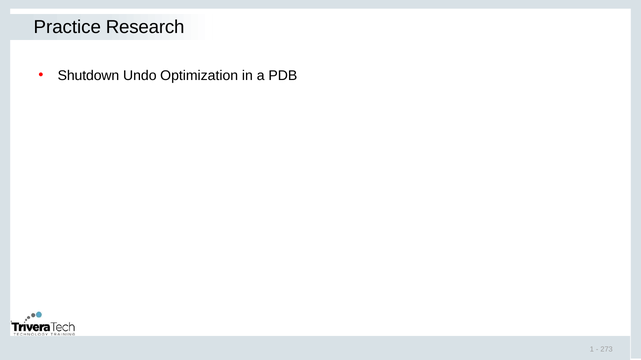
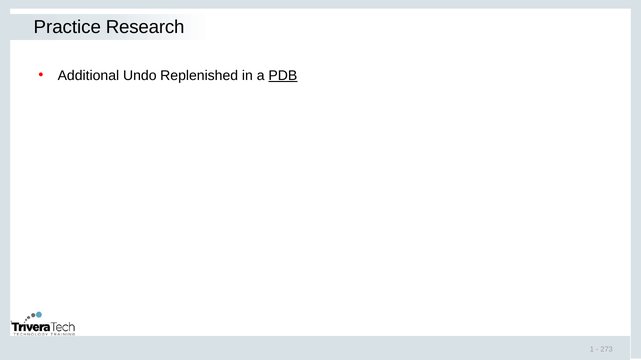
Shutdown: Shutdown -> Additional
Optimization: Optimization -> Replenished
PDB underline: none -> present
